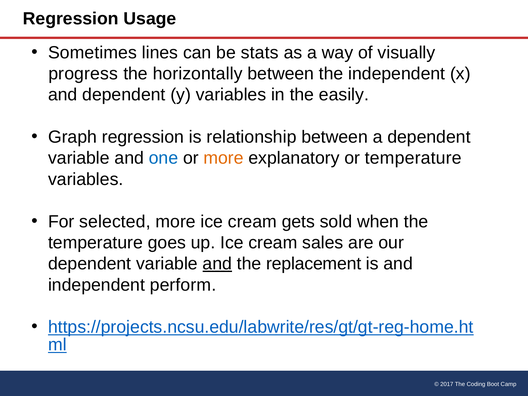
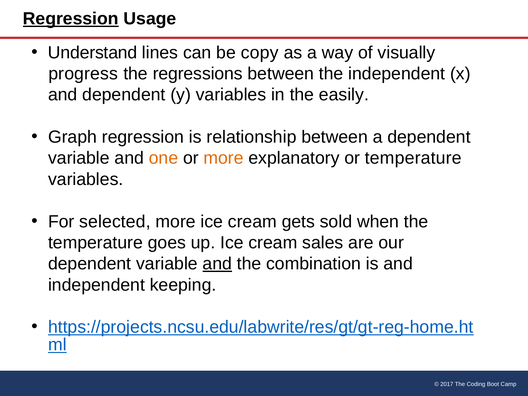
Regression at (71, 19) underline: none -> present
Sometimes: Sometimes -> Understand
stats: stats -> copy
horizontally: horizontally -> regressions
one colour: blue -> orange
replacement: replacement -> combination
perform: perform -> keeping
